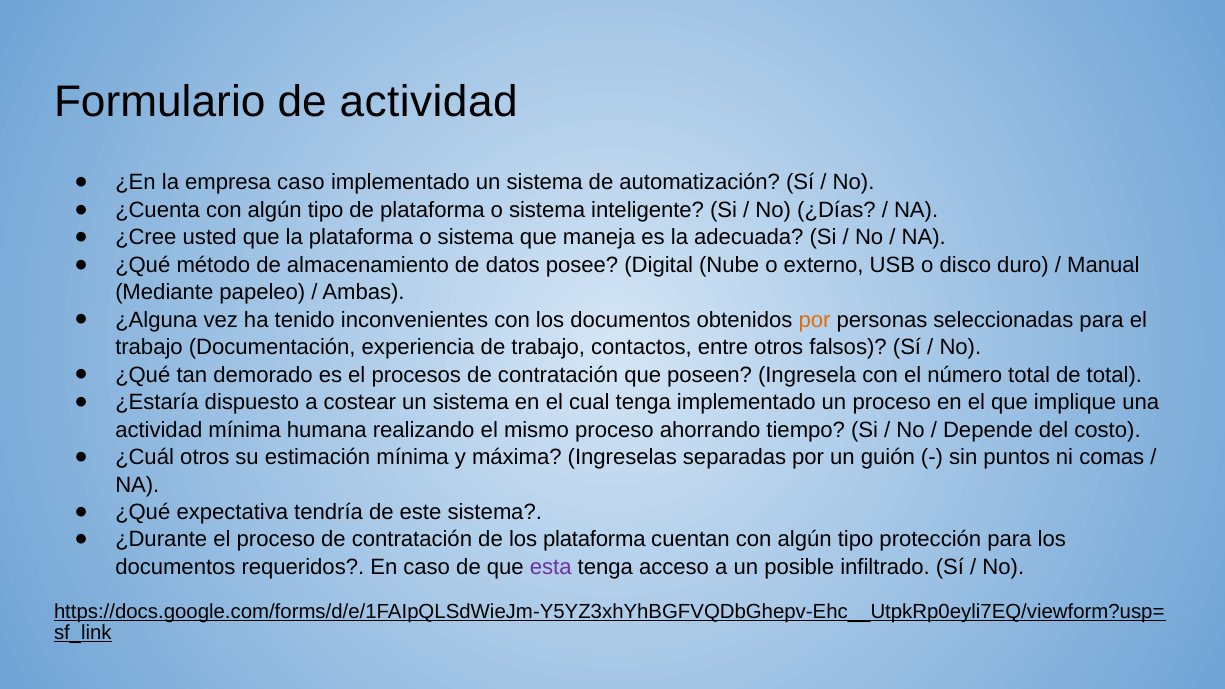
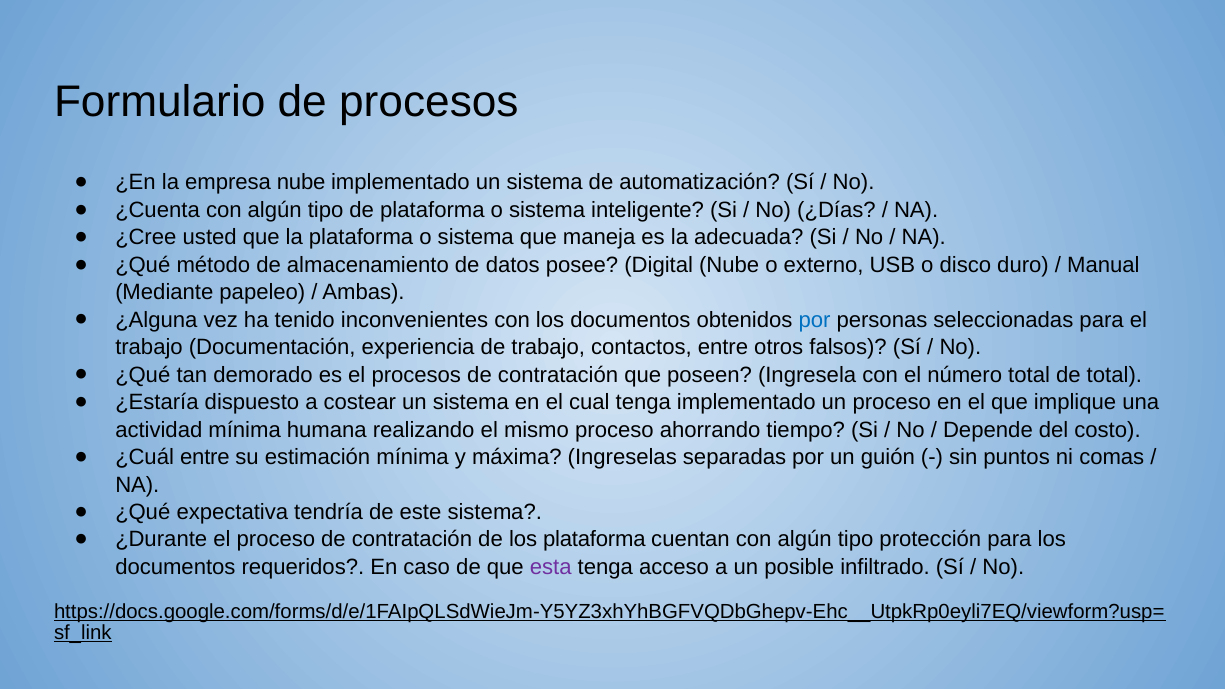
de actividad: actividad -> procesos
empresa caso: caso -> nube
por at (815, 320) colour: orange -> blue
¿Cuál otros: otros -> entre
